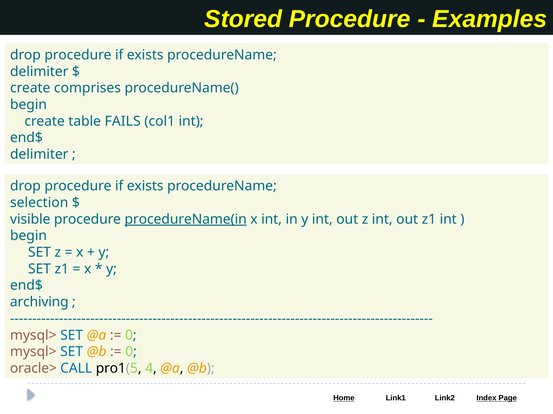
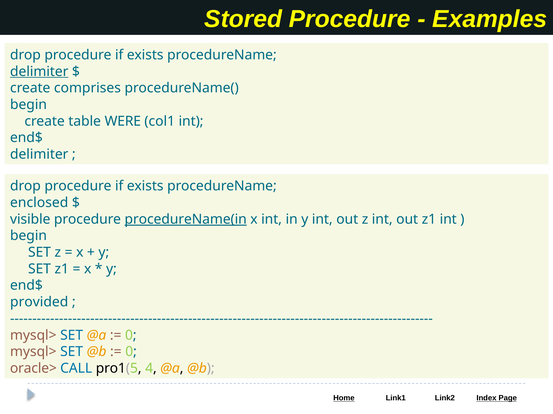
delimiter at (39, 72) underline: none -> present
FAILS: FAILS -> WERE
selection: selection -> enclosed
archiving: archiving -> provided
